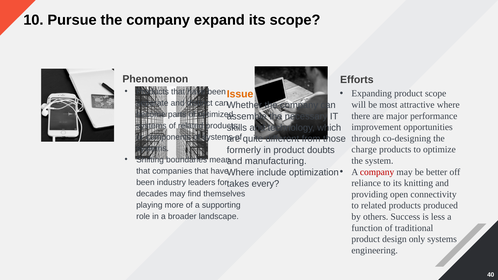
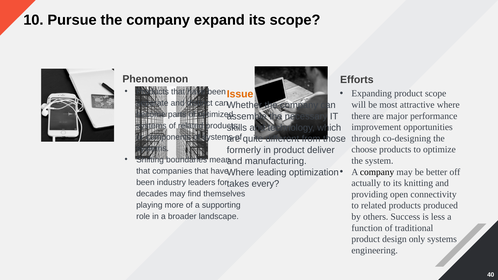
charge: charge -> choose
doubts: doubts -> deliver
company at (377, 172) colour: red -> black
include: include -> leading
reliance: reliance -> actually
